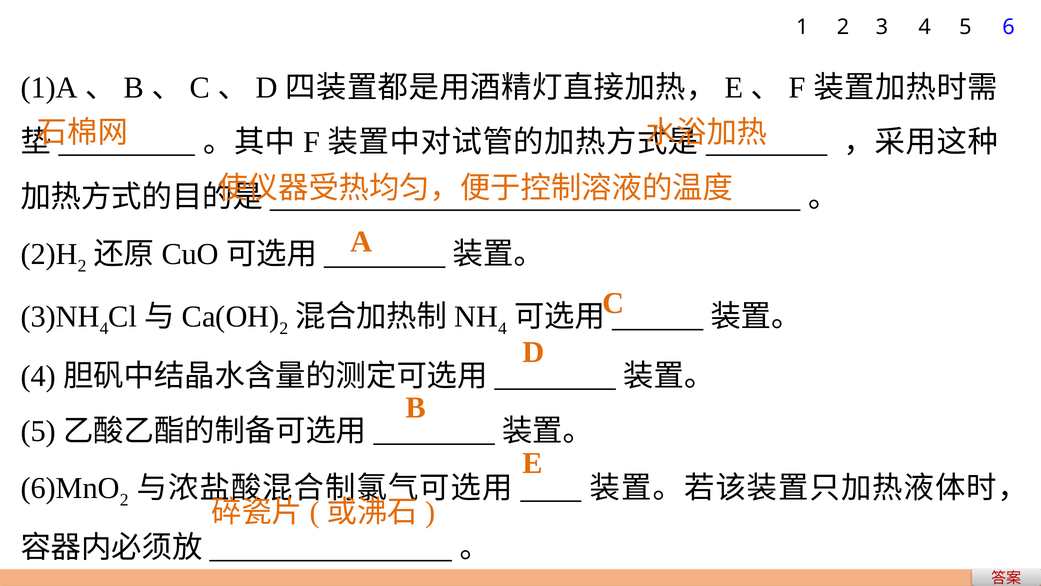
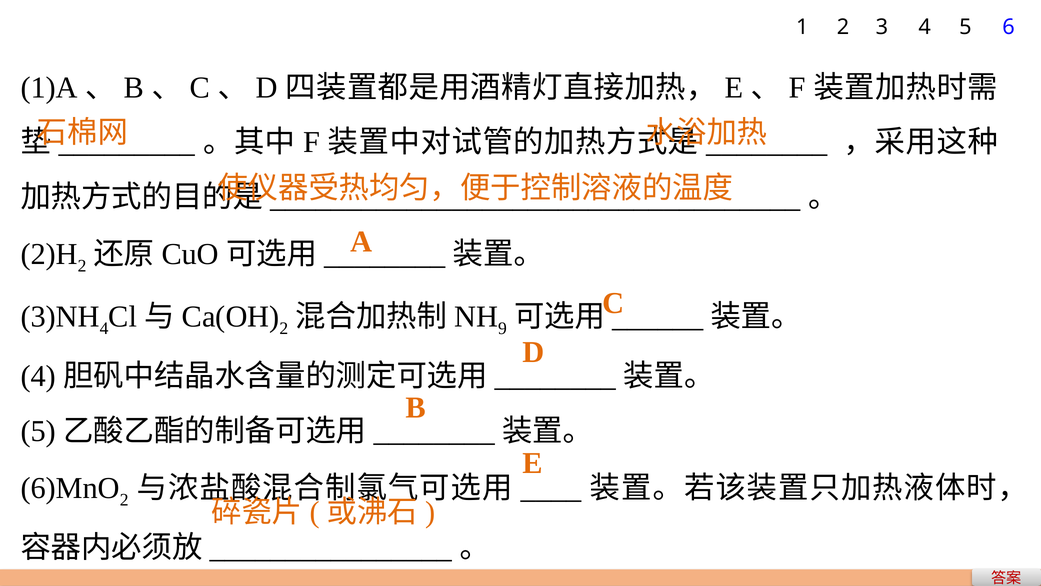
4 at (503, 328): 4 -> 9
